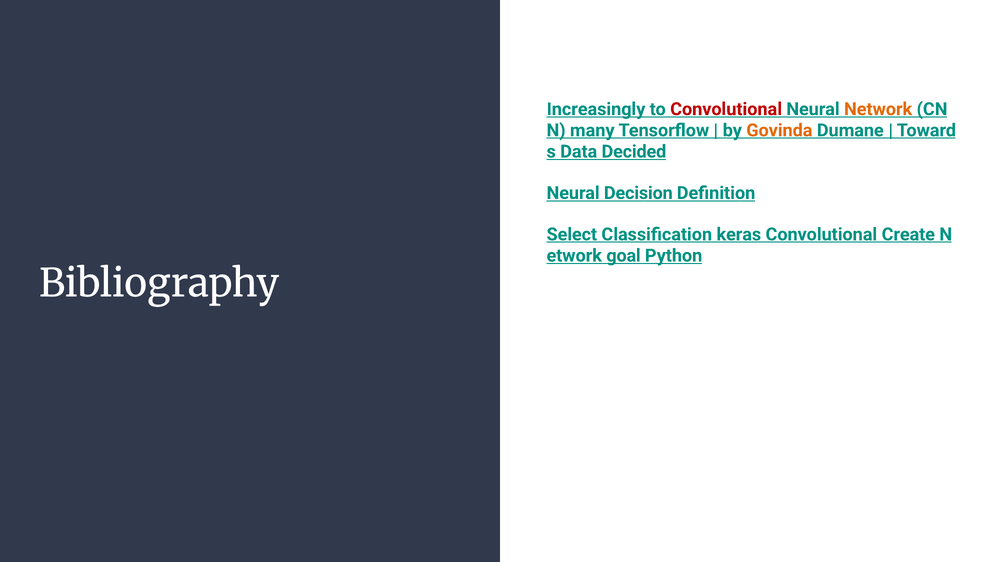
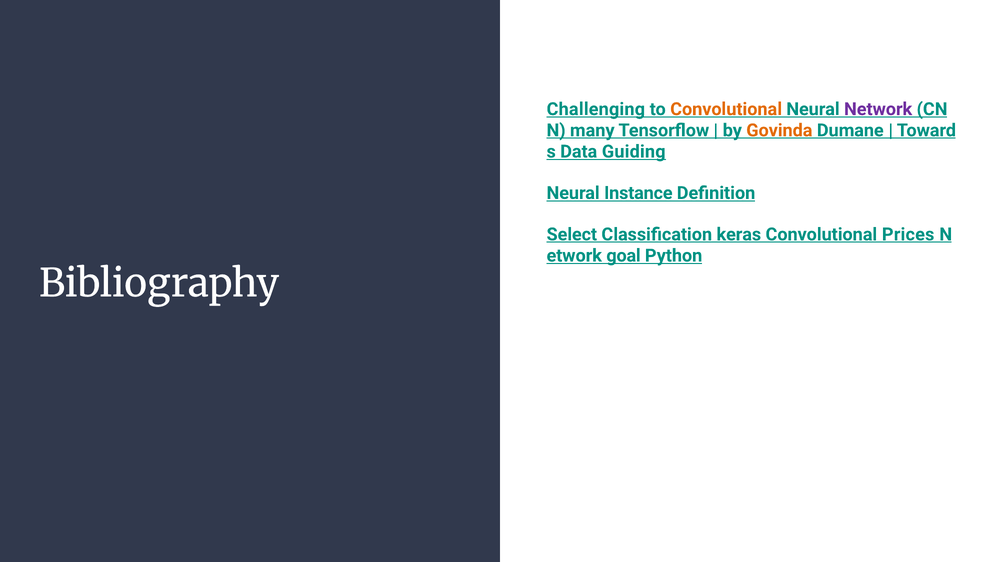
Increasingly: Increasingly -> Challenging
Convolutional at (726, 109) colour: red -> orange
Network colour: orange -> purple
Decided: Decided -> Guiding
Decision: Decision -> Instance
Create: Create -> Prices
